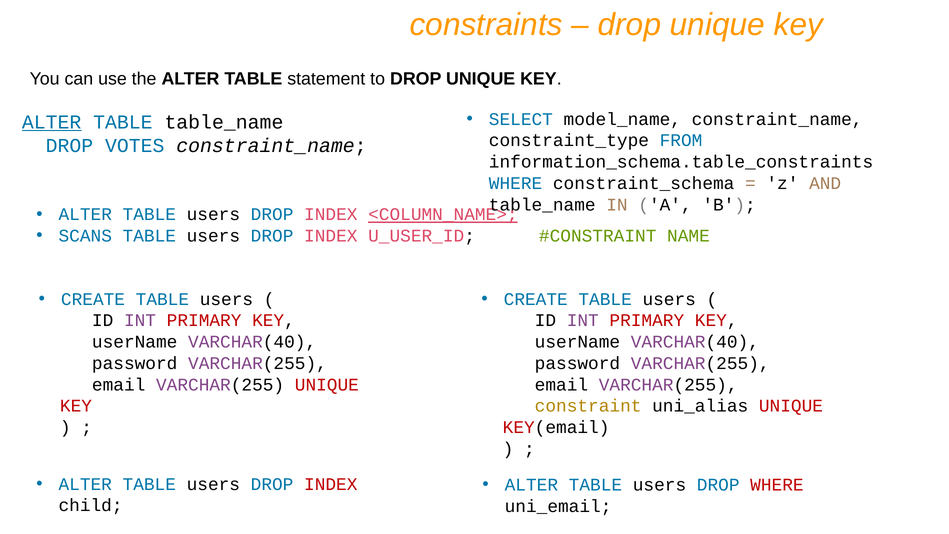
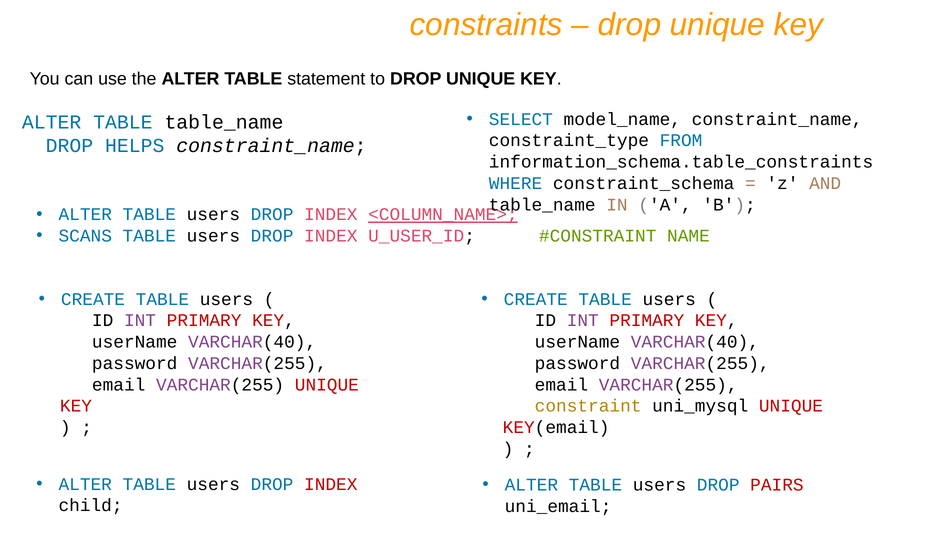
ALTER at (52, 122) underline: present -> none
VOTES: VOTES -> HELPS
uni_alias: uni_alias -> uni_mysql
DROP WHERE: WHERE -> PAIRS
